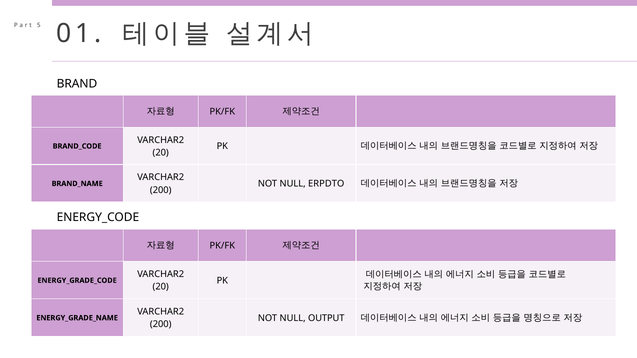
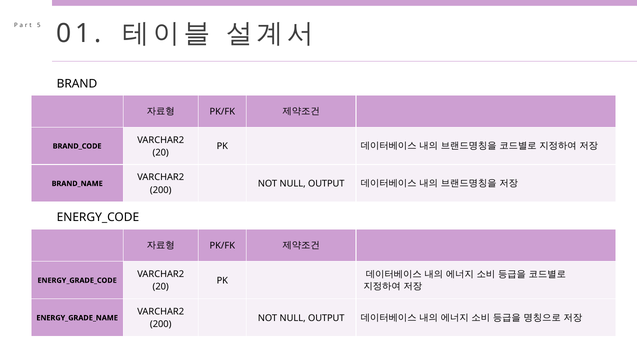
ERPDTO at (326, 184): ERPDTO -> OUTPUT
